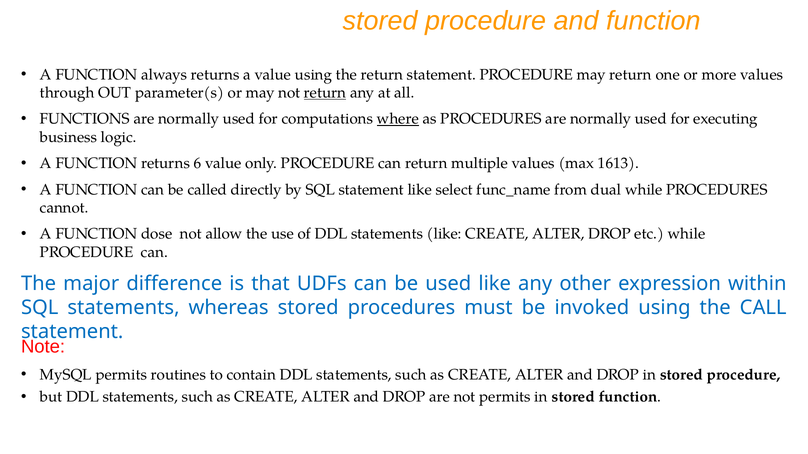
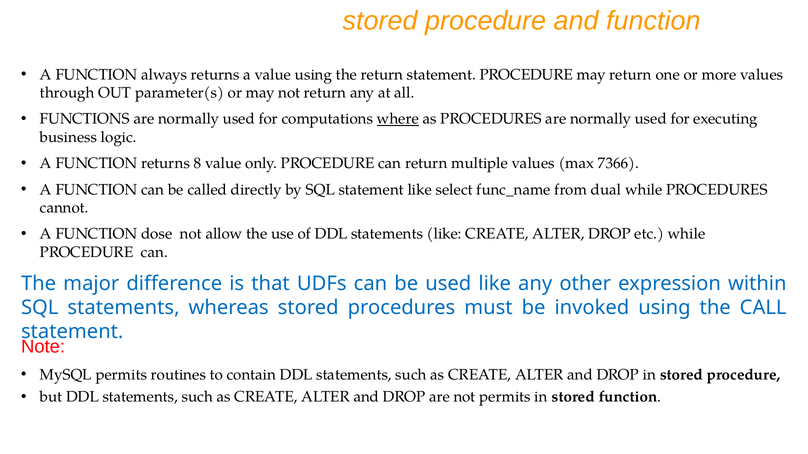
return at (325, 93) underline: present -> none
6: 6 -> 8
1613: 1613 -> 7366
